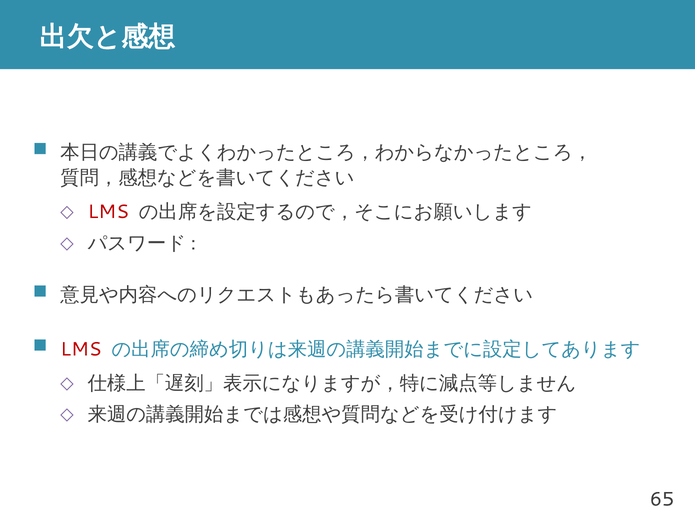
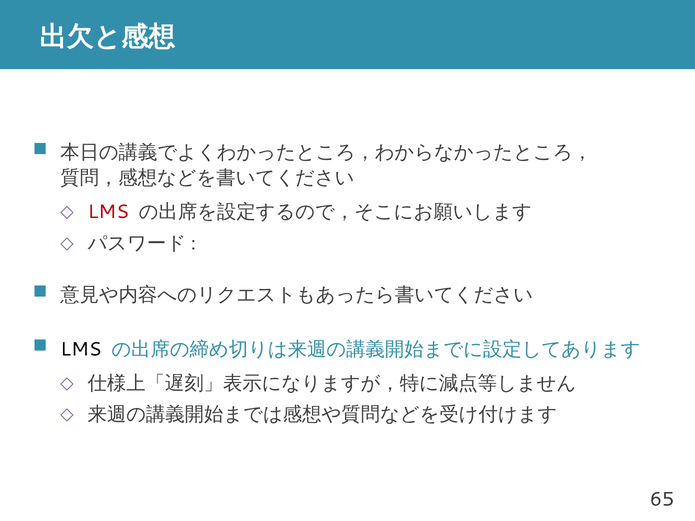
LMS at (81, 349) colour: red -> black
